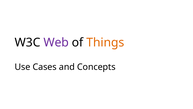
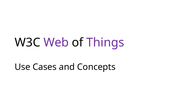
Things colour: orange -> purple
